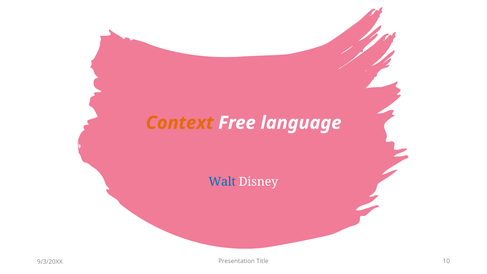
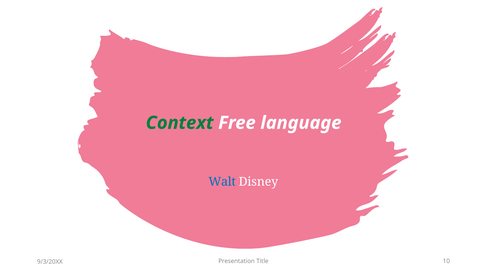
Context colour: orange -> green
